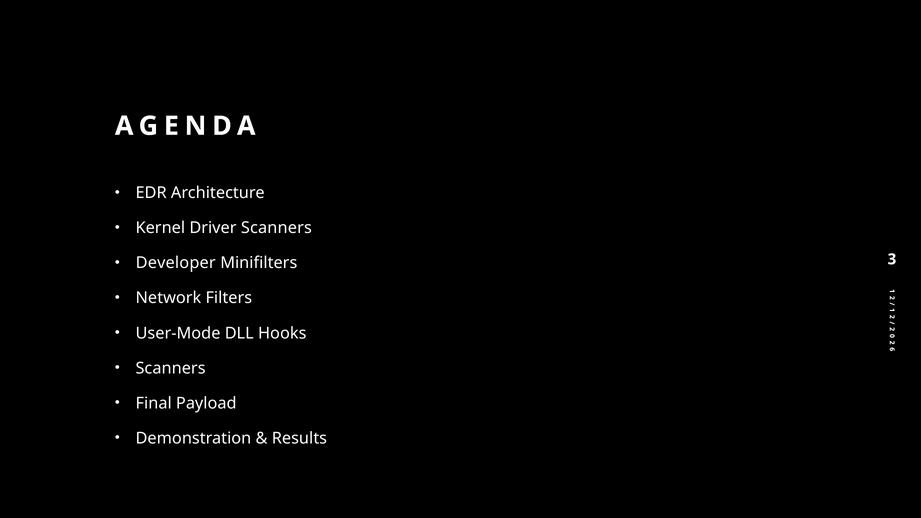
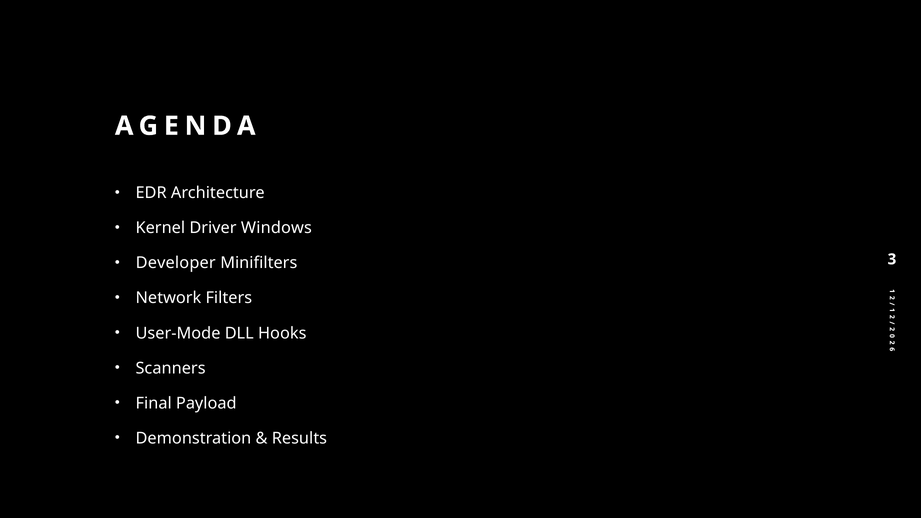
Driver Scanners: Scanners -> Windows
